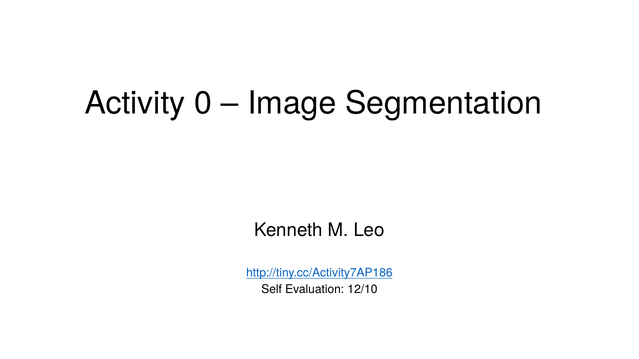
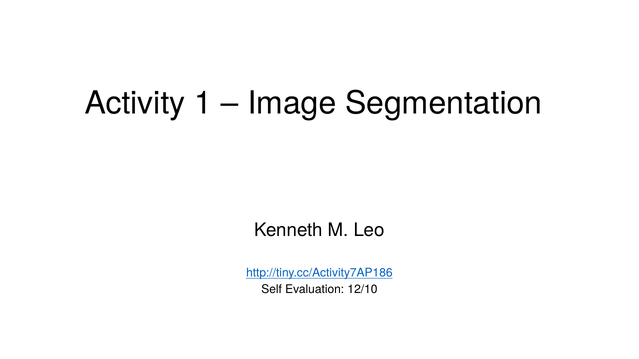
0: 0 -> 1
